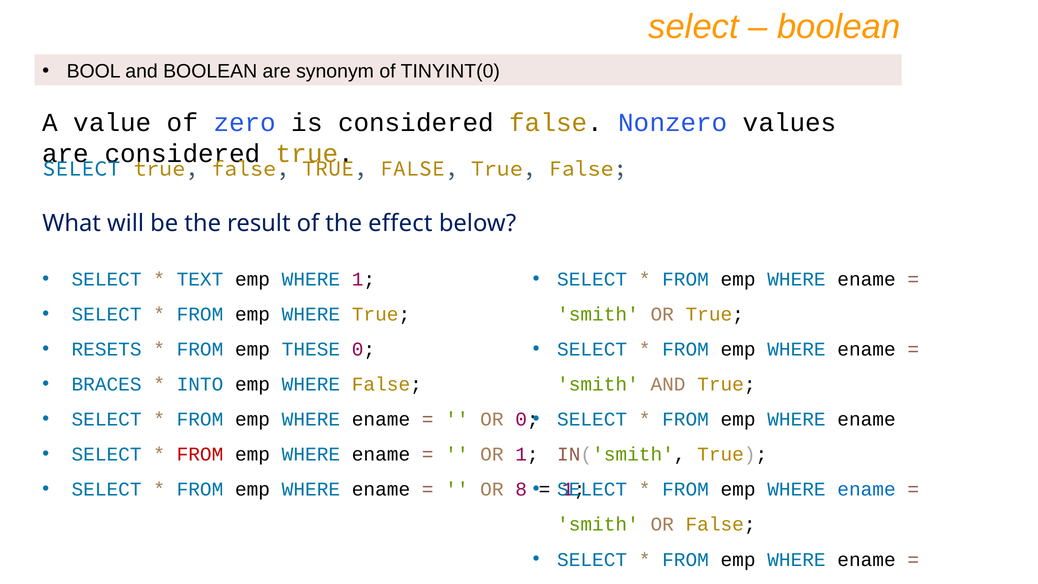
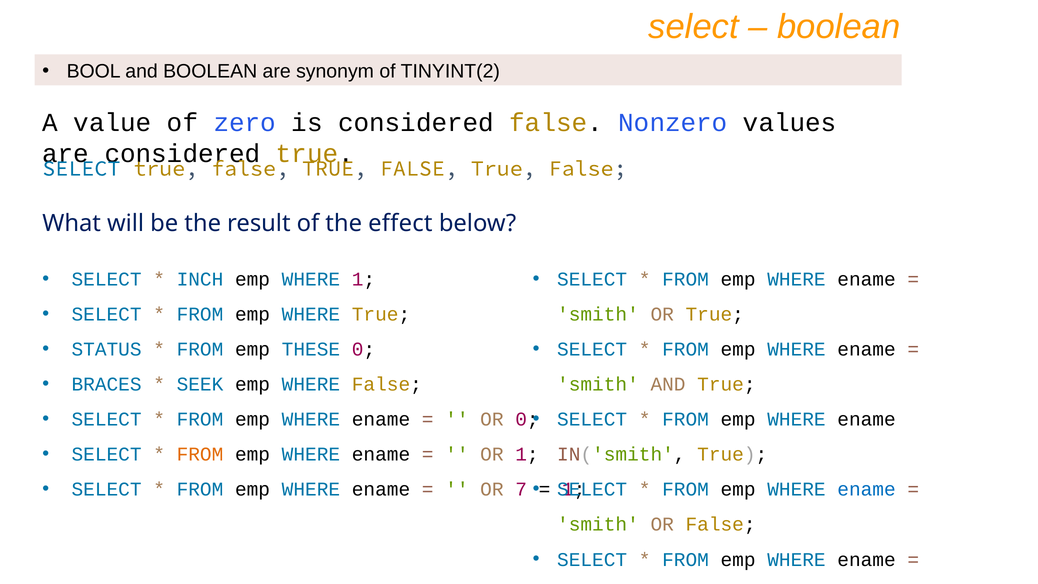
TINYINT(0: TINYINT(0 -> TINYINT(2
TEXT: TEXT -> INCH
RESETS: RESETS -> STATUS
INTO: INTO -> SEEK
FROM at (200, 454) colour: red -> orange
8: 8 -> 7
